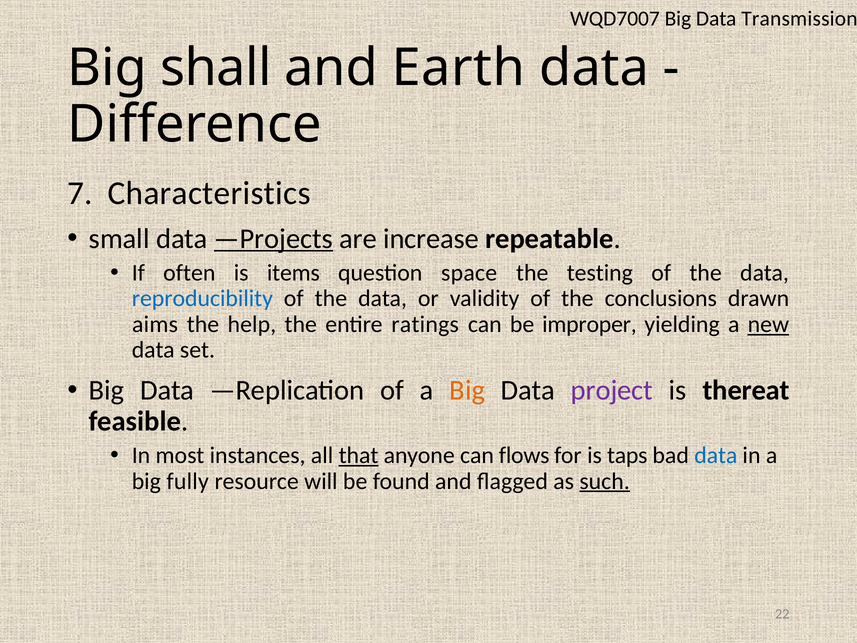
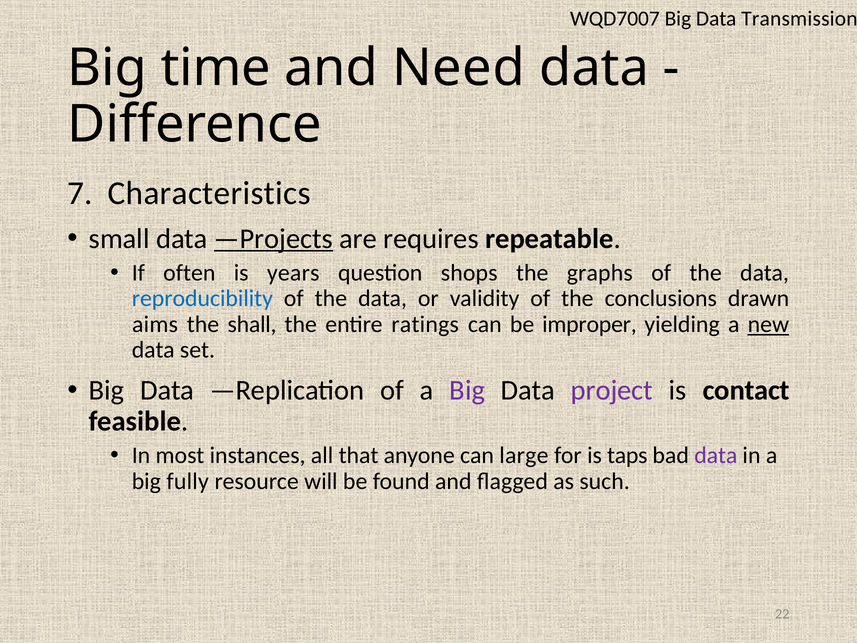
shall: shall -> time
Earth: Earth -> Need
increase: increase -> requires
items: items -> years
space: space -> shops
testing: testing -> graphs
help: help -> shall
Big at (467, 390) colour: orange -> purple
thereat: thereat -> contact
that underline: present -> none
flows: flows -> large
data at (716, 455) colour: blue -> purple
such underline: present -> none
